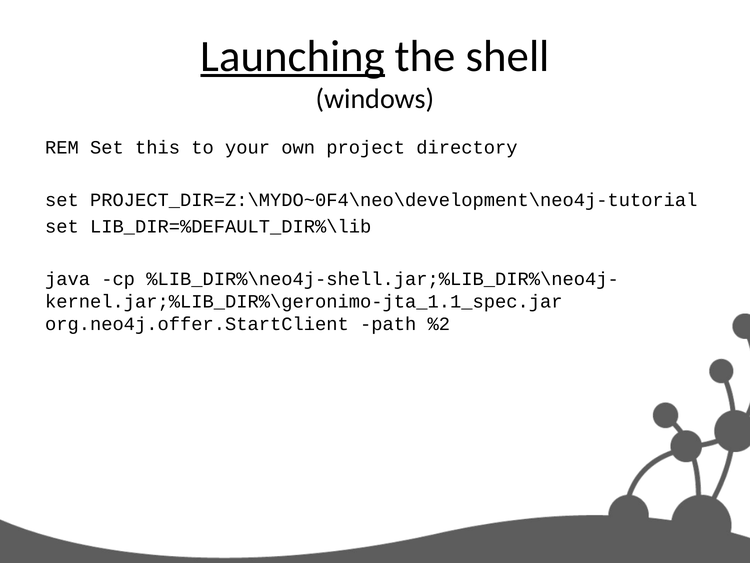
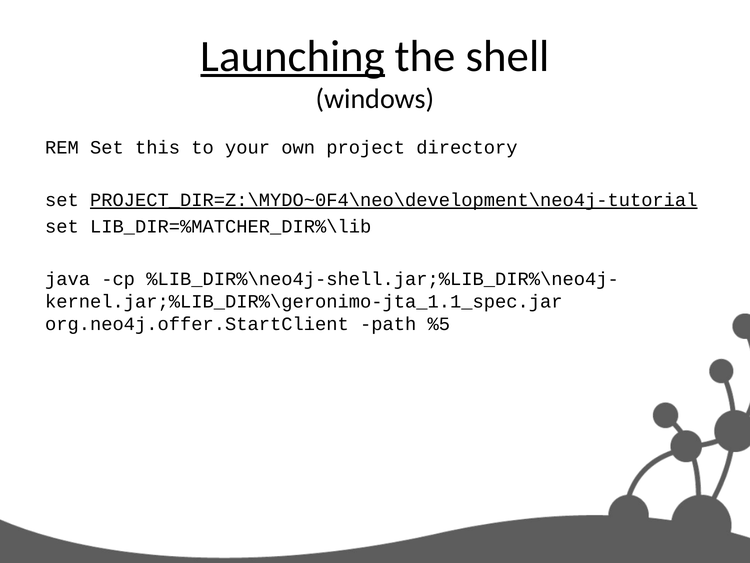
PROJECT_DIR=Z:\MYDO~0F4\neo\development\neo4j-tutorial underline: none -> present
LIB_DIR=%DEFAULT_DIR%\lib: LIB_DIR=%DEFAULT_DIR%\lib -> LIB_DIR=%MATCHER_DIR%\lib
%2: %2 -> %5
